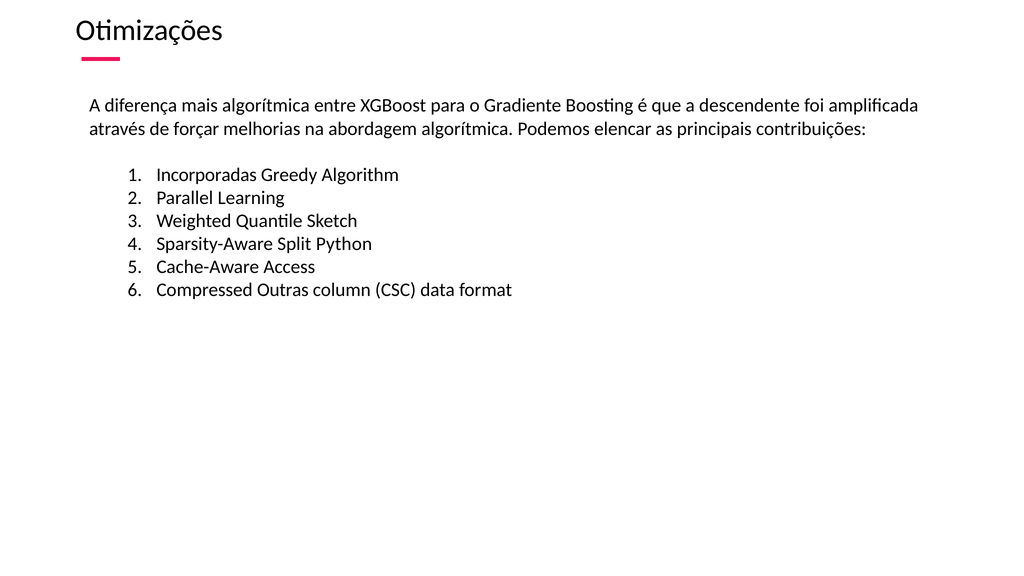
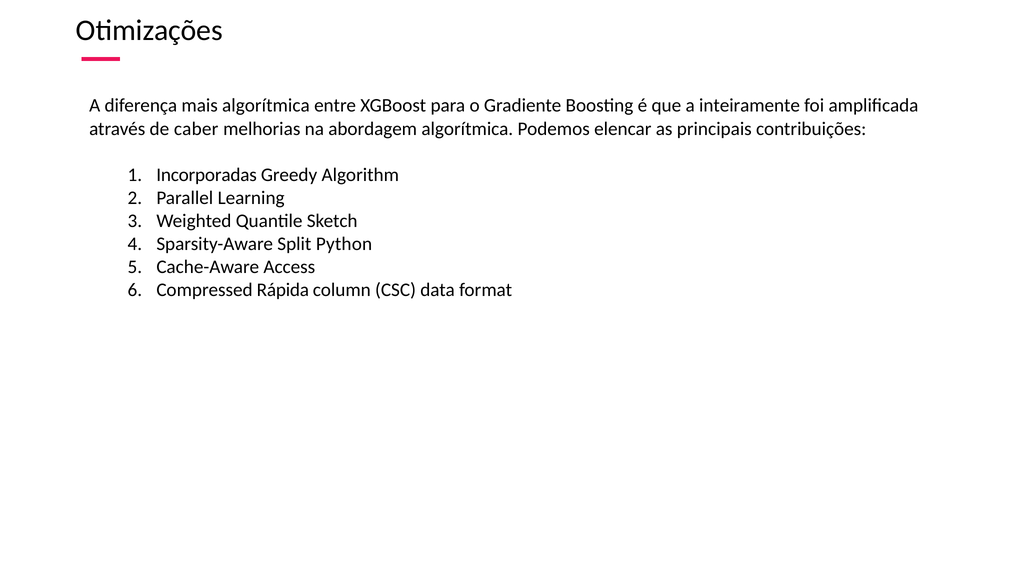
descendente: descendente -> inteiramente
forçar: forçar -> caber
Outras: Outras -> Rápida
